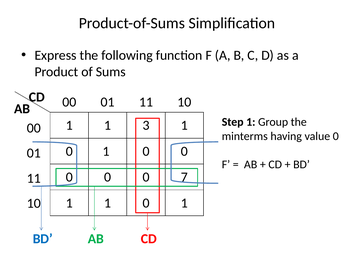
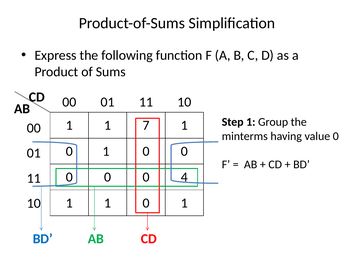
3: 3 -> 7
7: 7 -> 4
